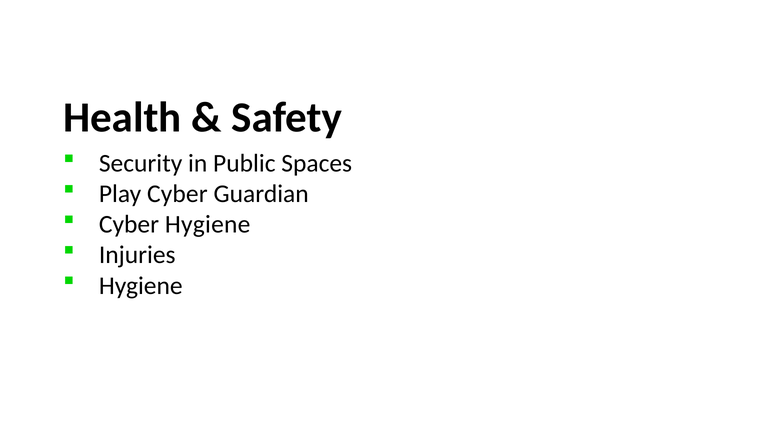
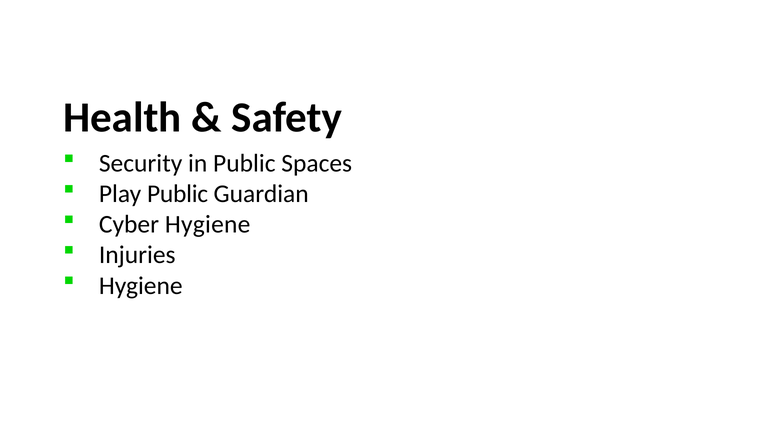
Play Cyber: Cyber -> Public
